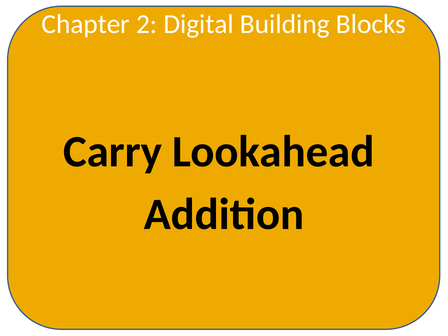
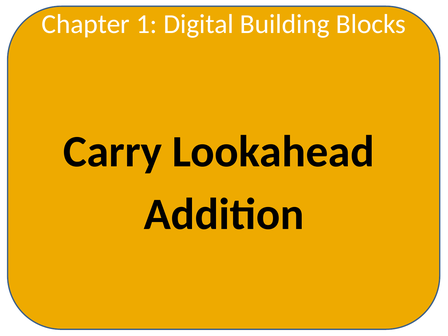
2: 2 -> 1
